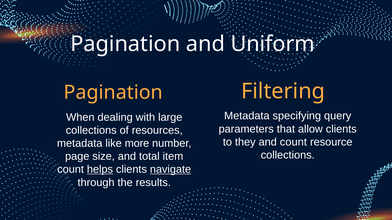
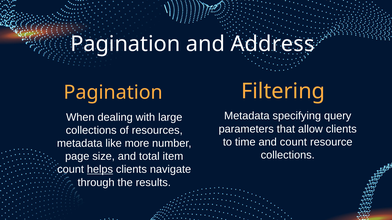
Uniform: Uniform -> Address
they: they -> time
navigate underline: present -> none
